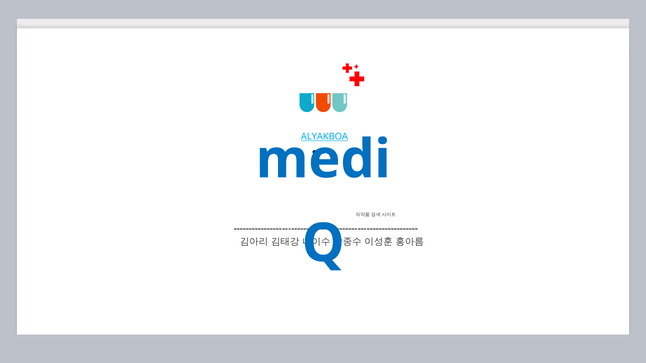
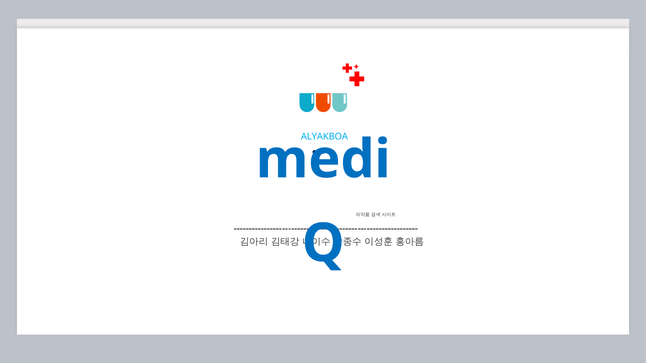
ALYAKBOA underline: present -> none
